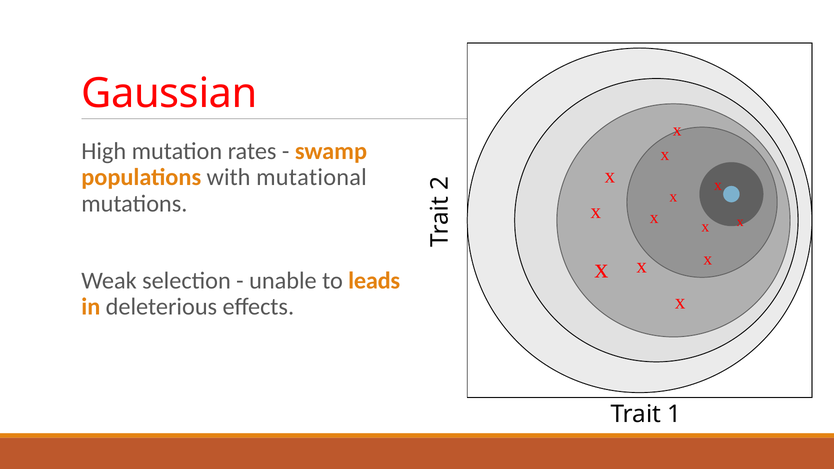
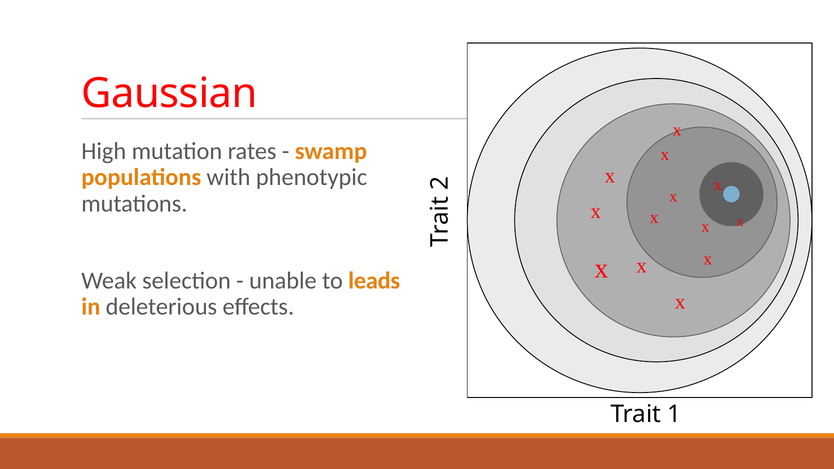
mutational: mutational -> phenotypic
